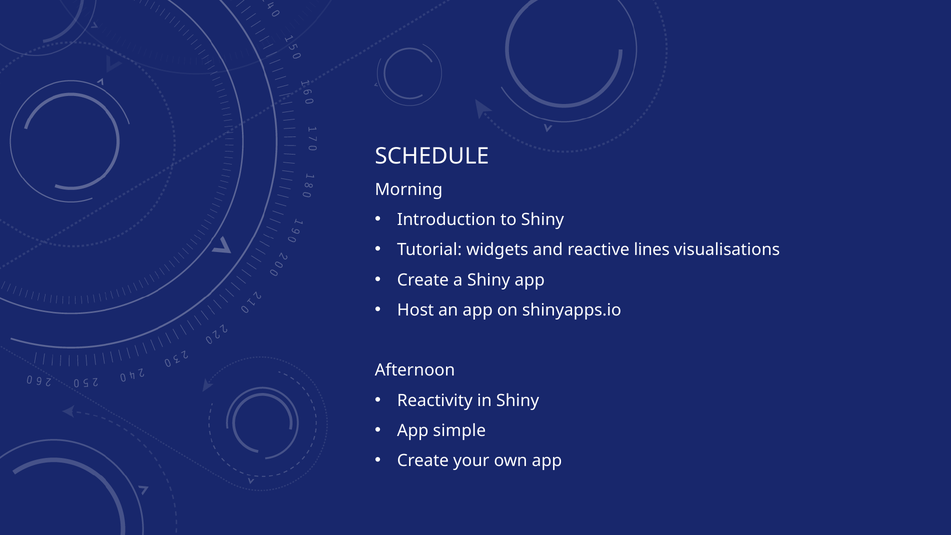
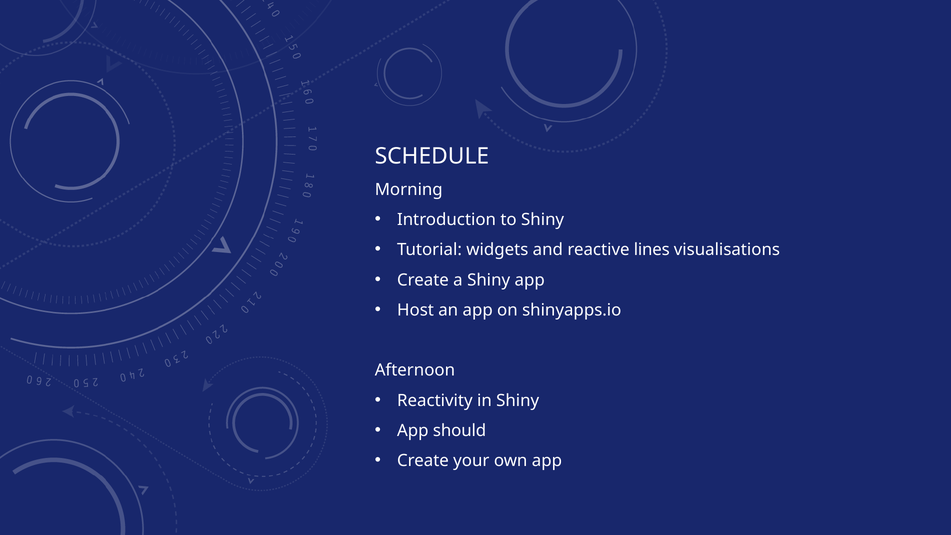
simple: simple -> should
